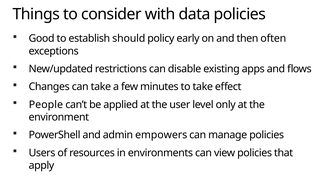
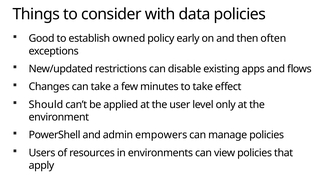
should: should -> owned
People: People -> Should
